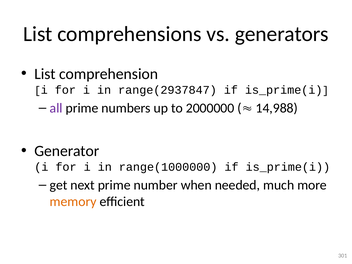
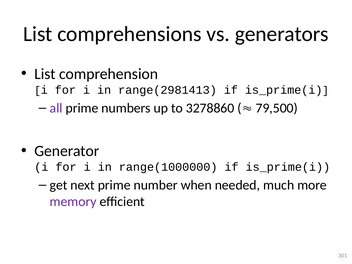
range(2937847: range(2937847 -> range(2981413
2000000: 2000000 -> 3278860
14,988: 14,988 -> 79,500
memory colour: orange -> purple
